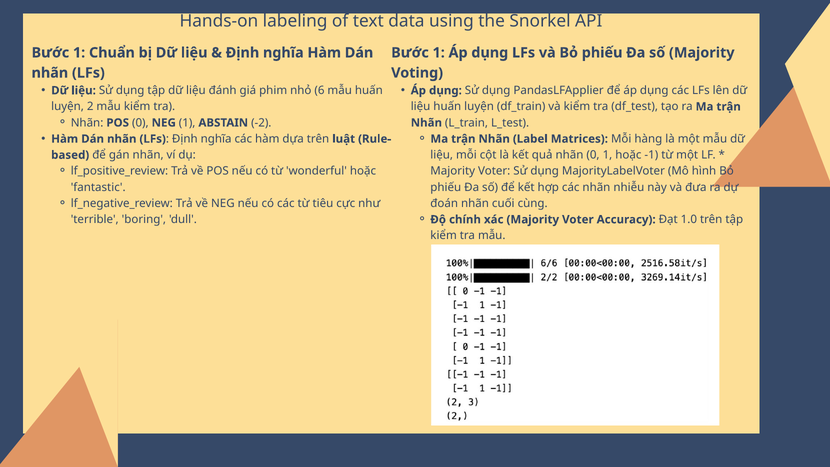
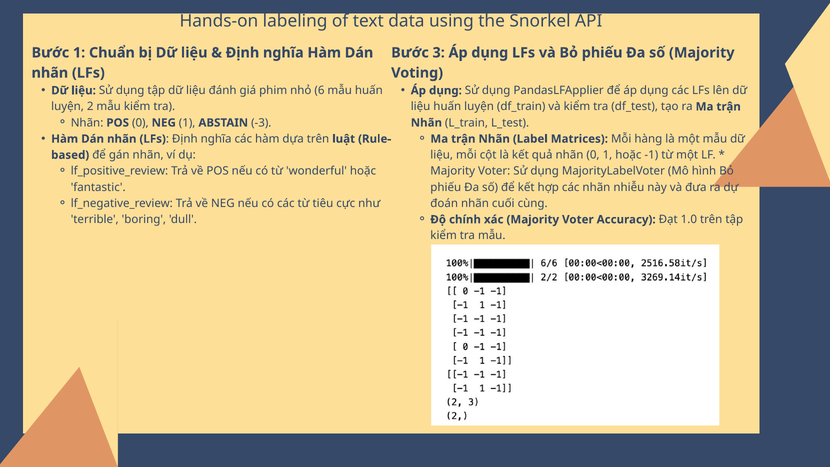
1 at (439, 53): 1 -> 3
-2: -2 -> -3
